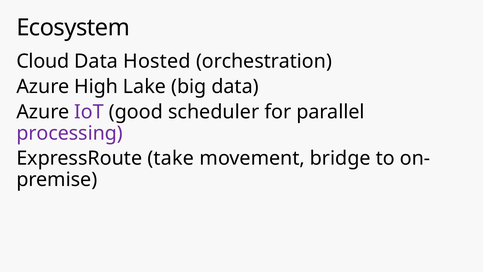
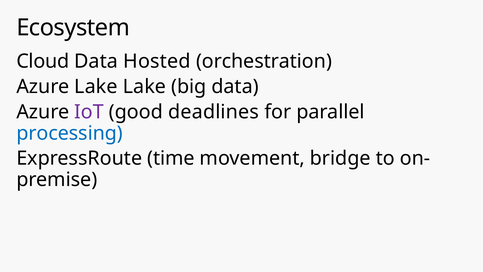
Azure High: High -> Lake
scheduler: scheduler -> deadlines
processing colour: purple -> blue
take: take -> time
